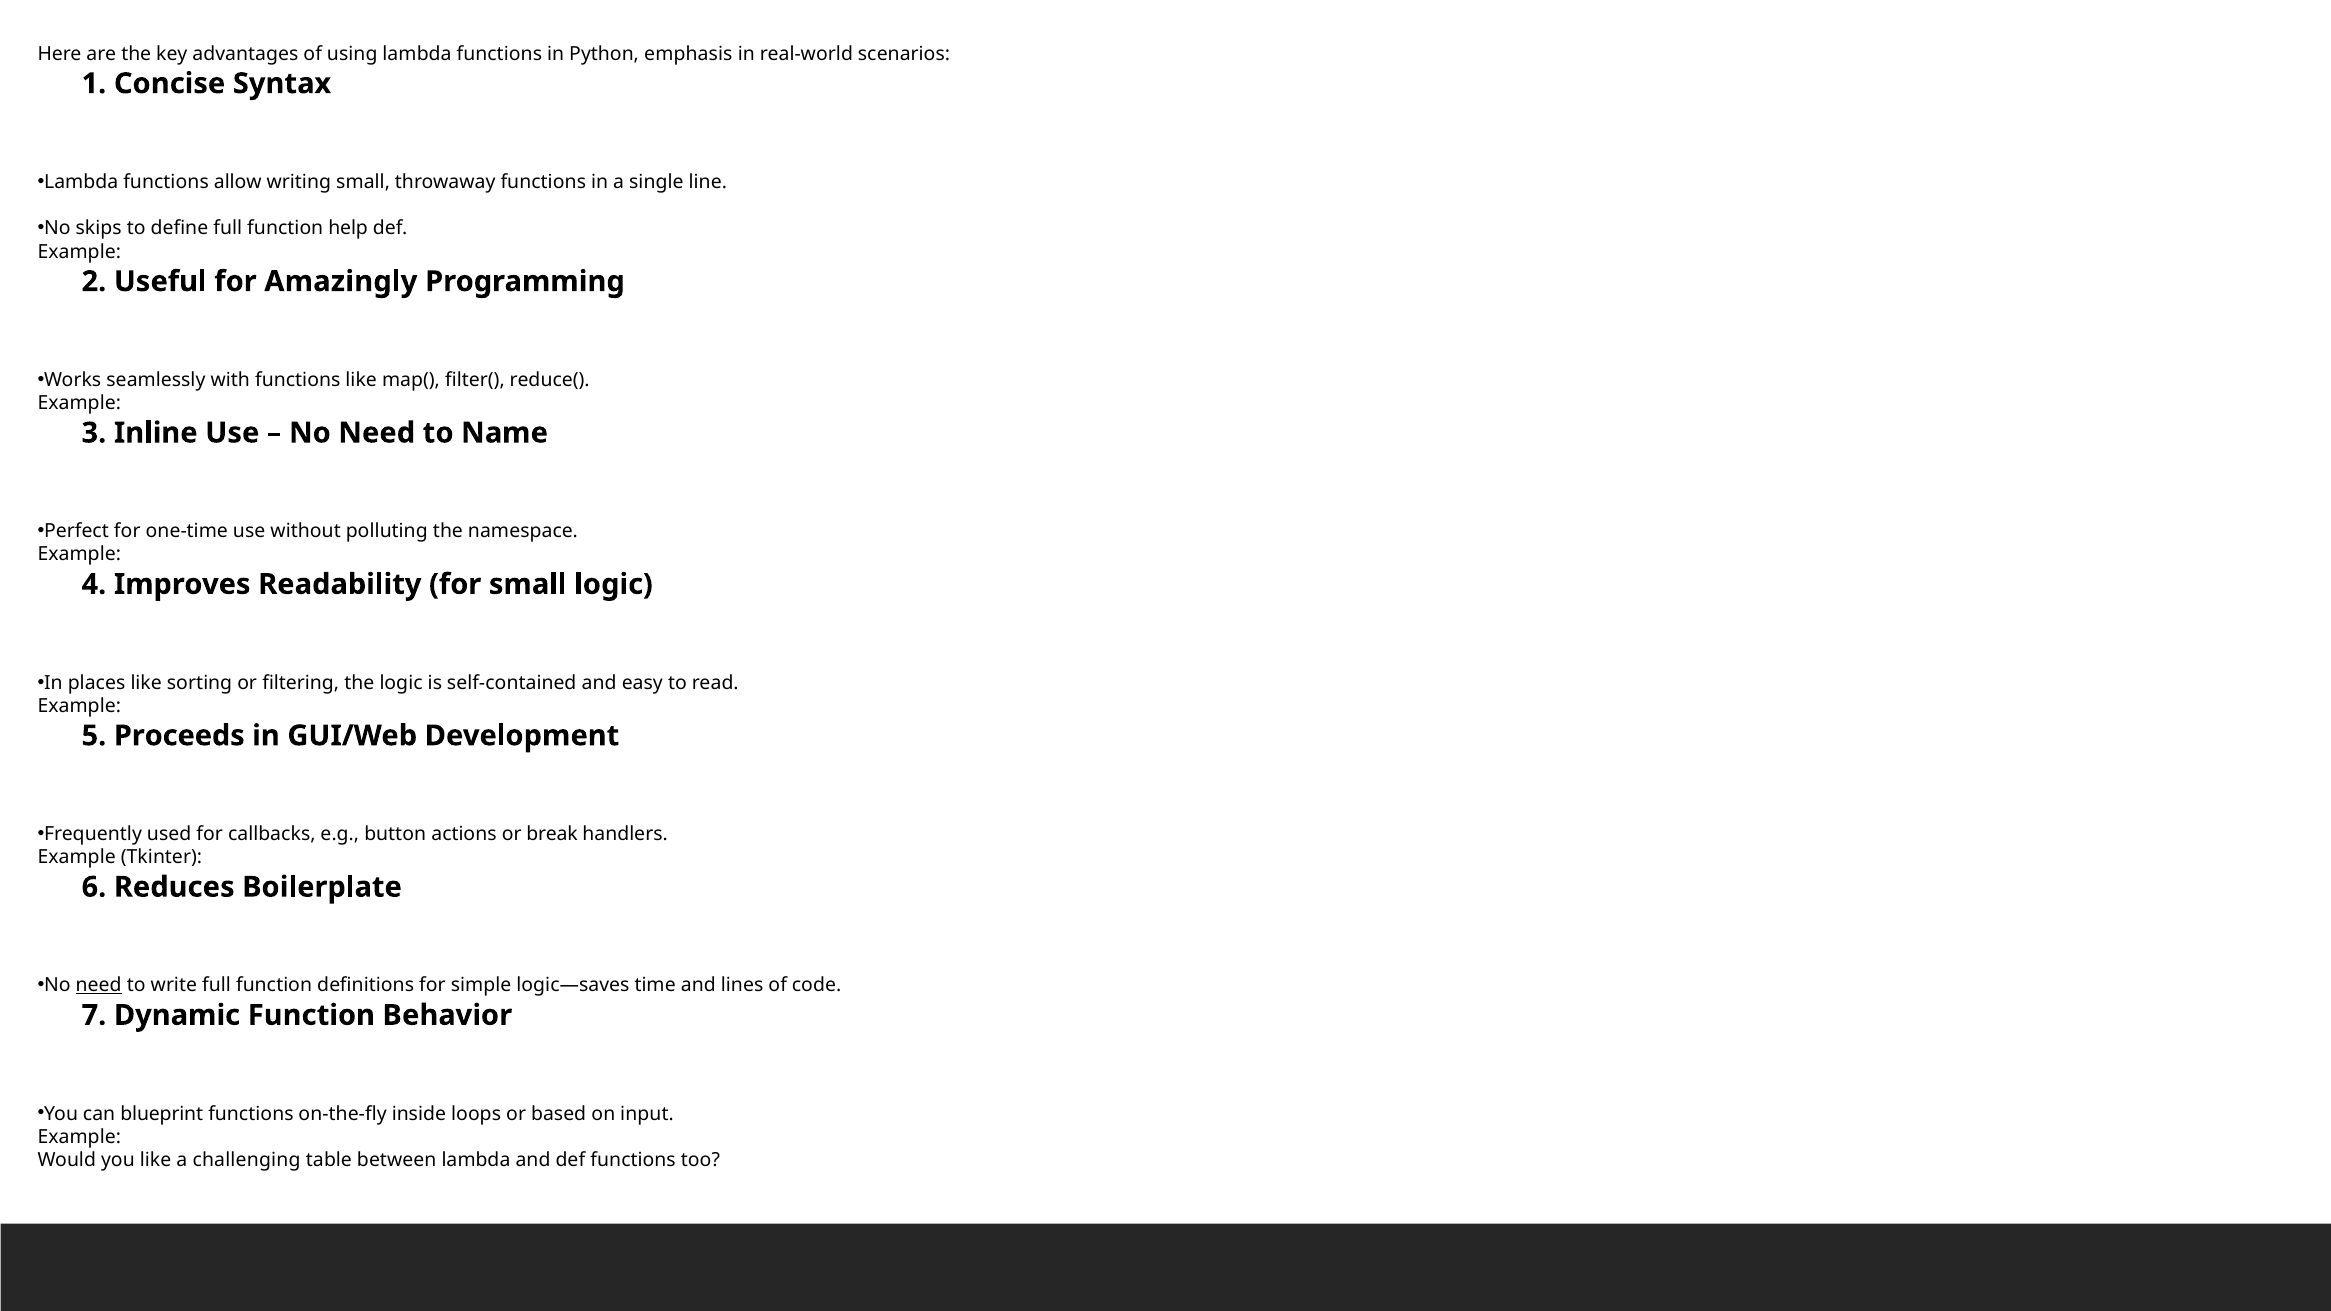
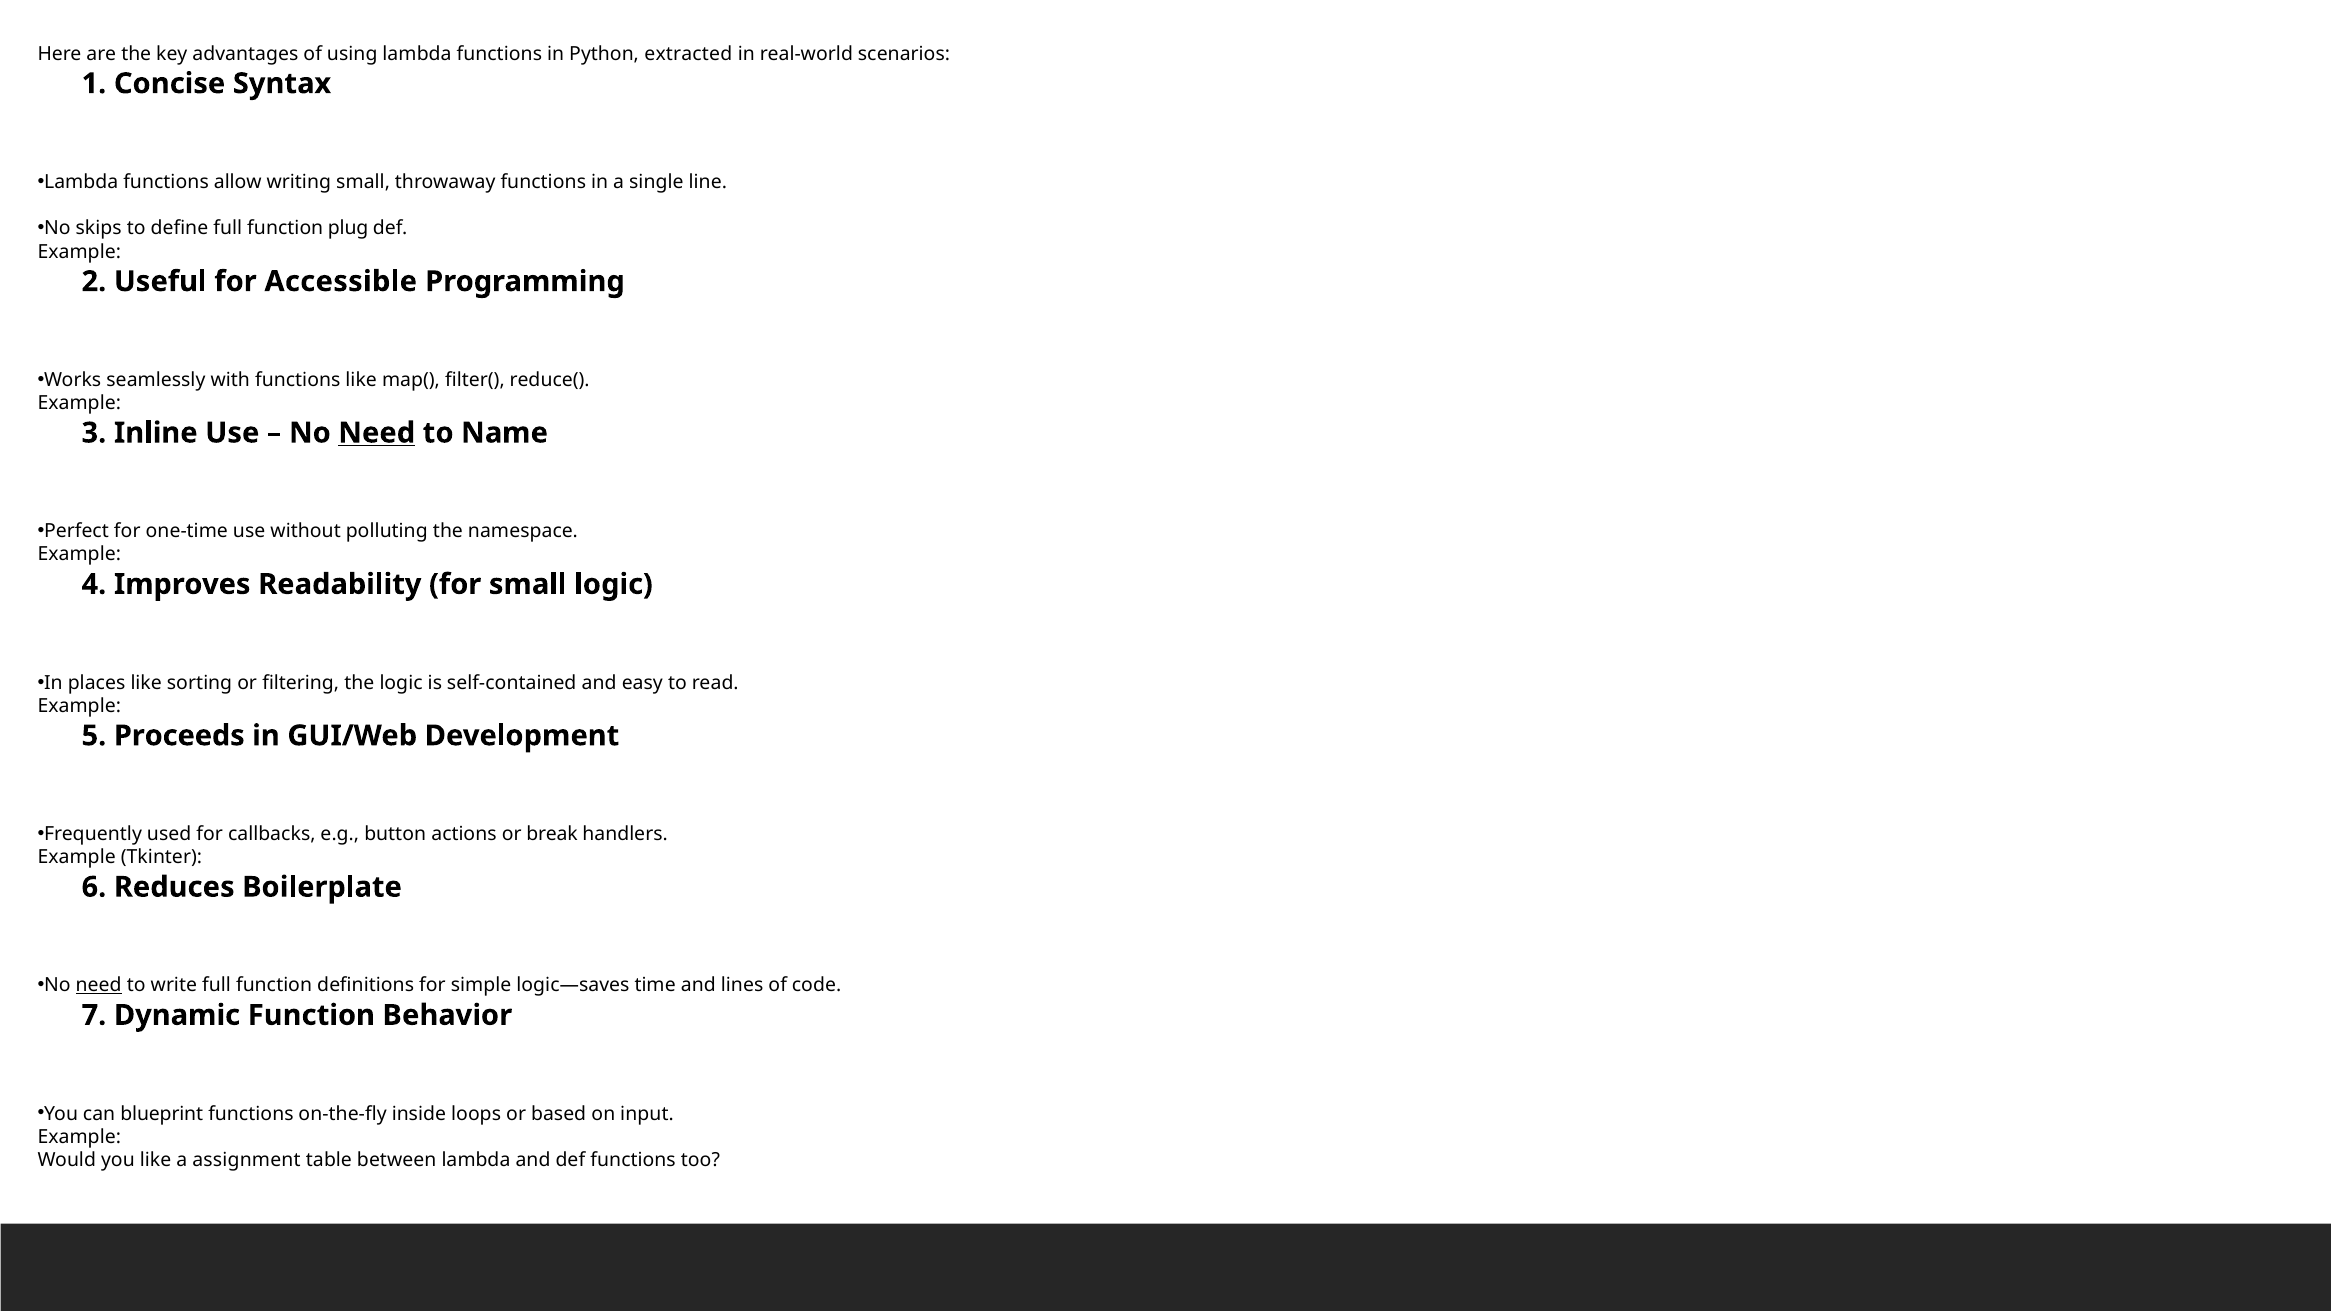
emphasis: emphasis -> extracted
help: help -> plug
Amazingly: Amazingly -> Accessible
Need at (377, 433) underline: none -> present
challenging: challenging -> assignment
